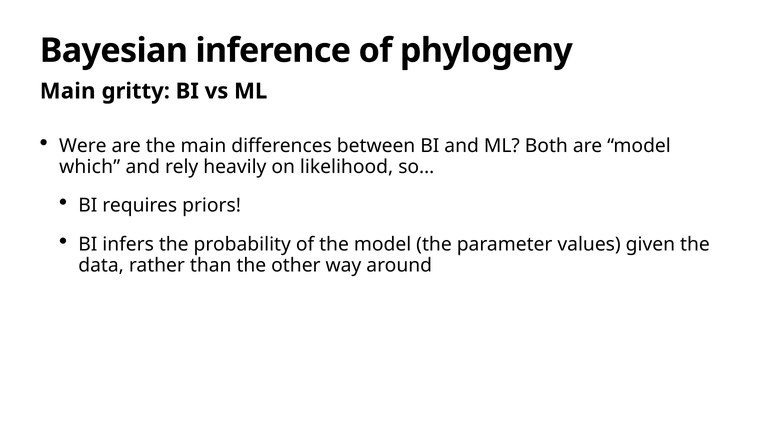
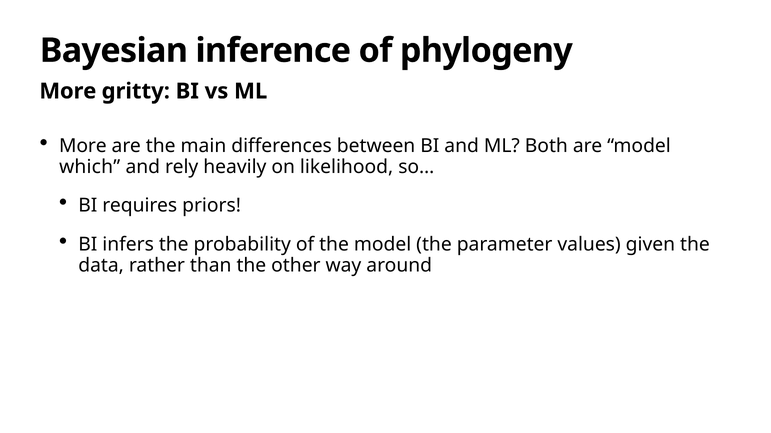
Main at (68, 91): Main -> More
Were at (83, 146): Were -> More
